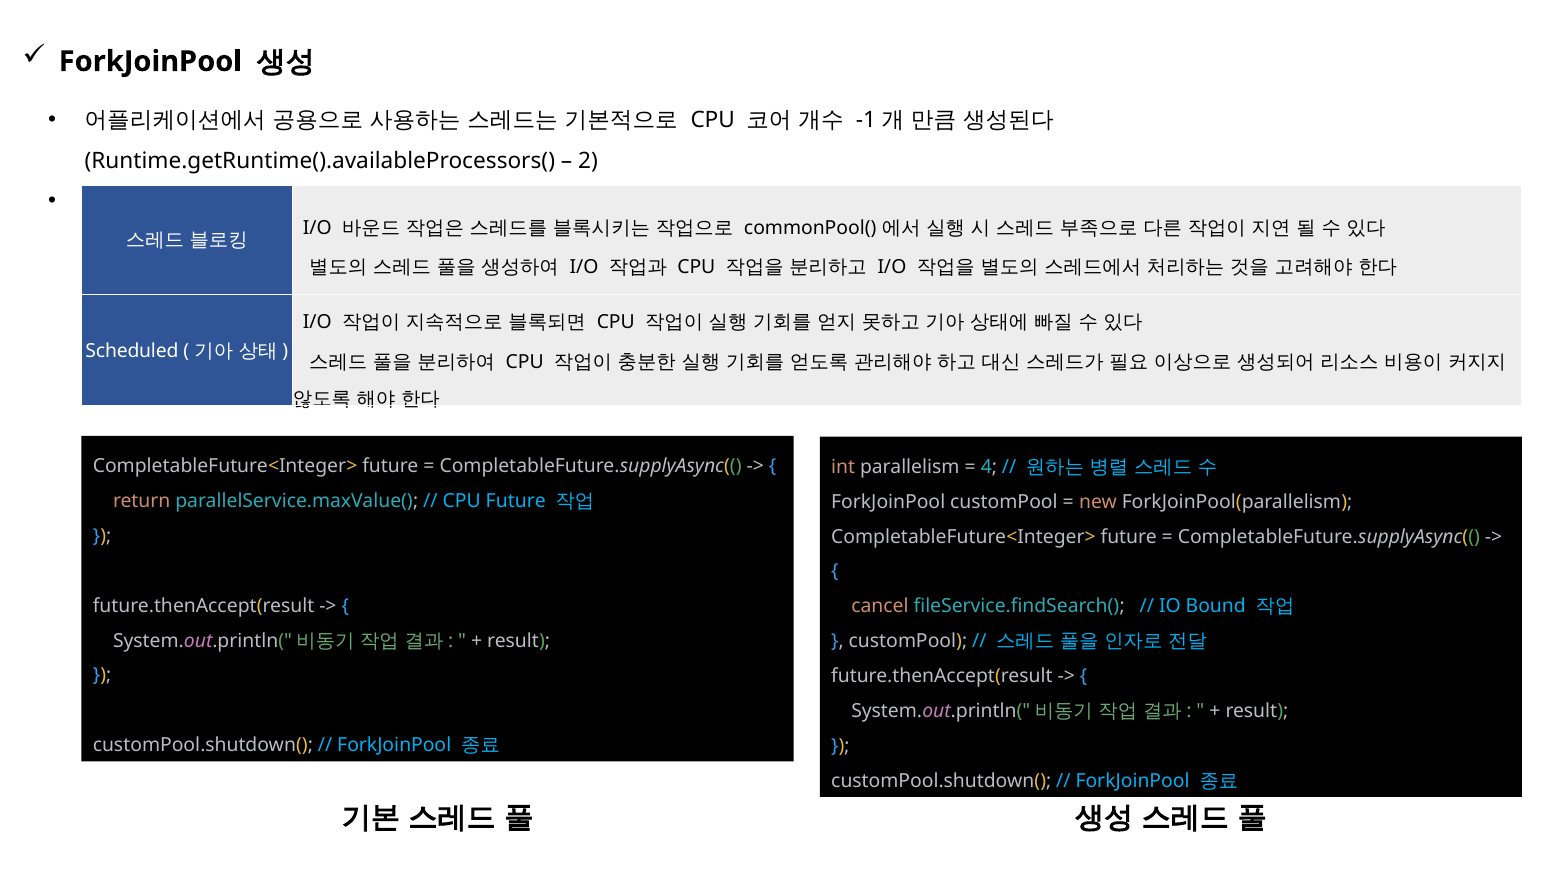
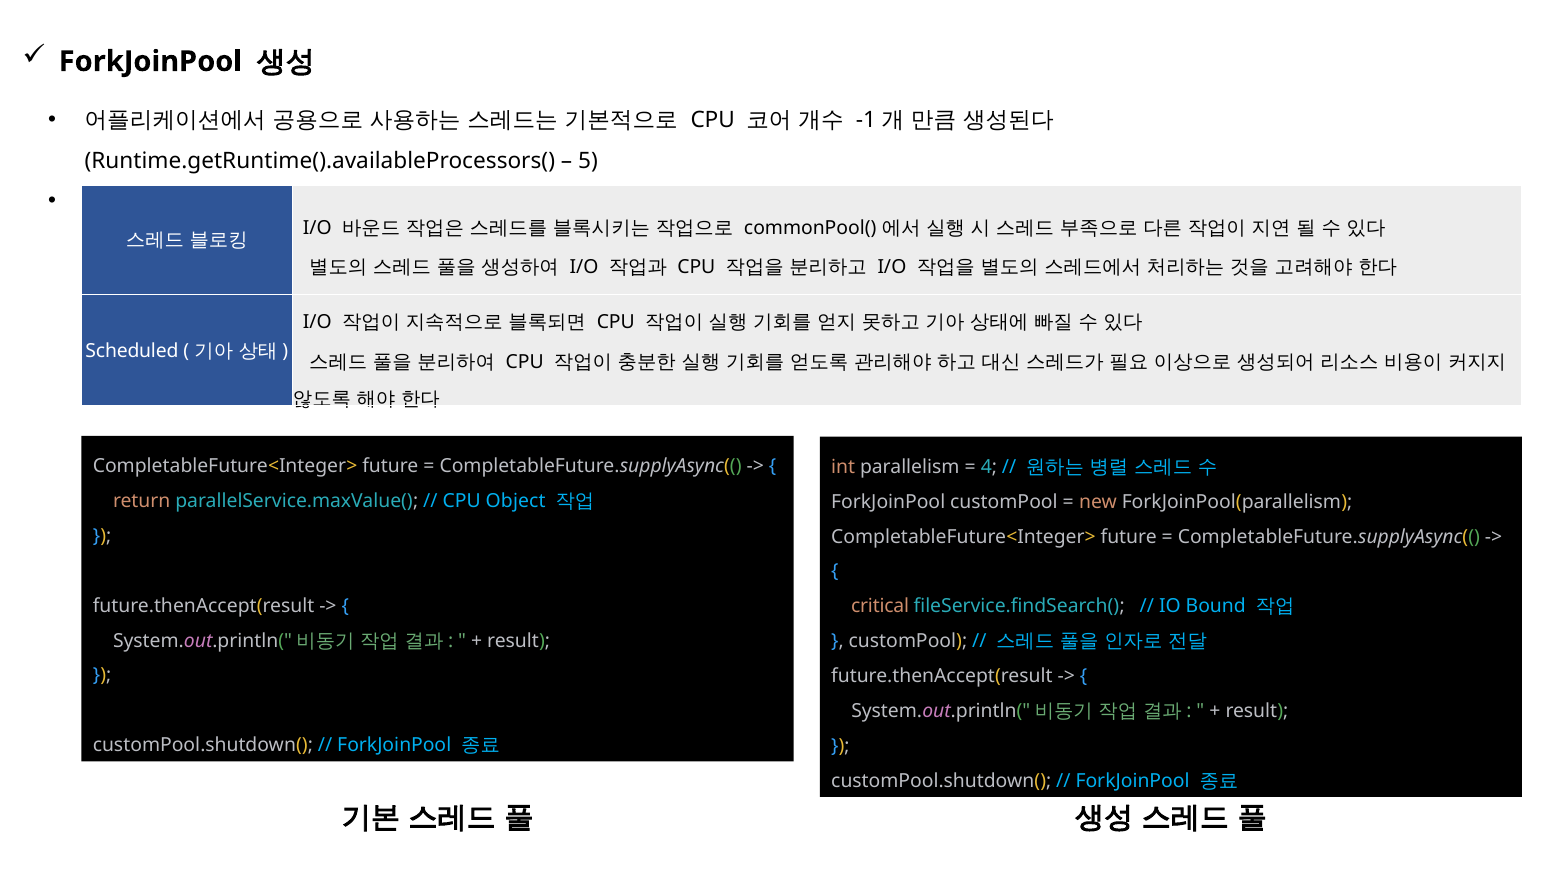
2: 2 -> 5
CPU Future: Future -> Object
cancel: cancel -> critical
